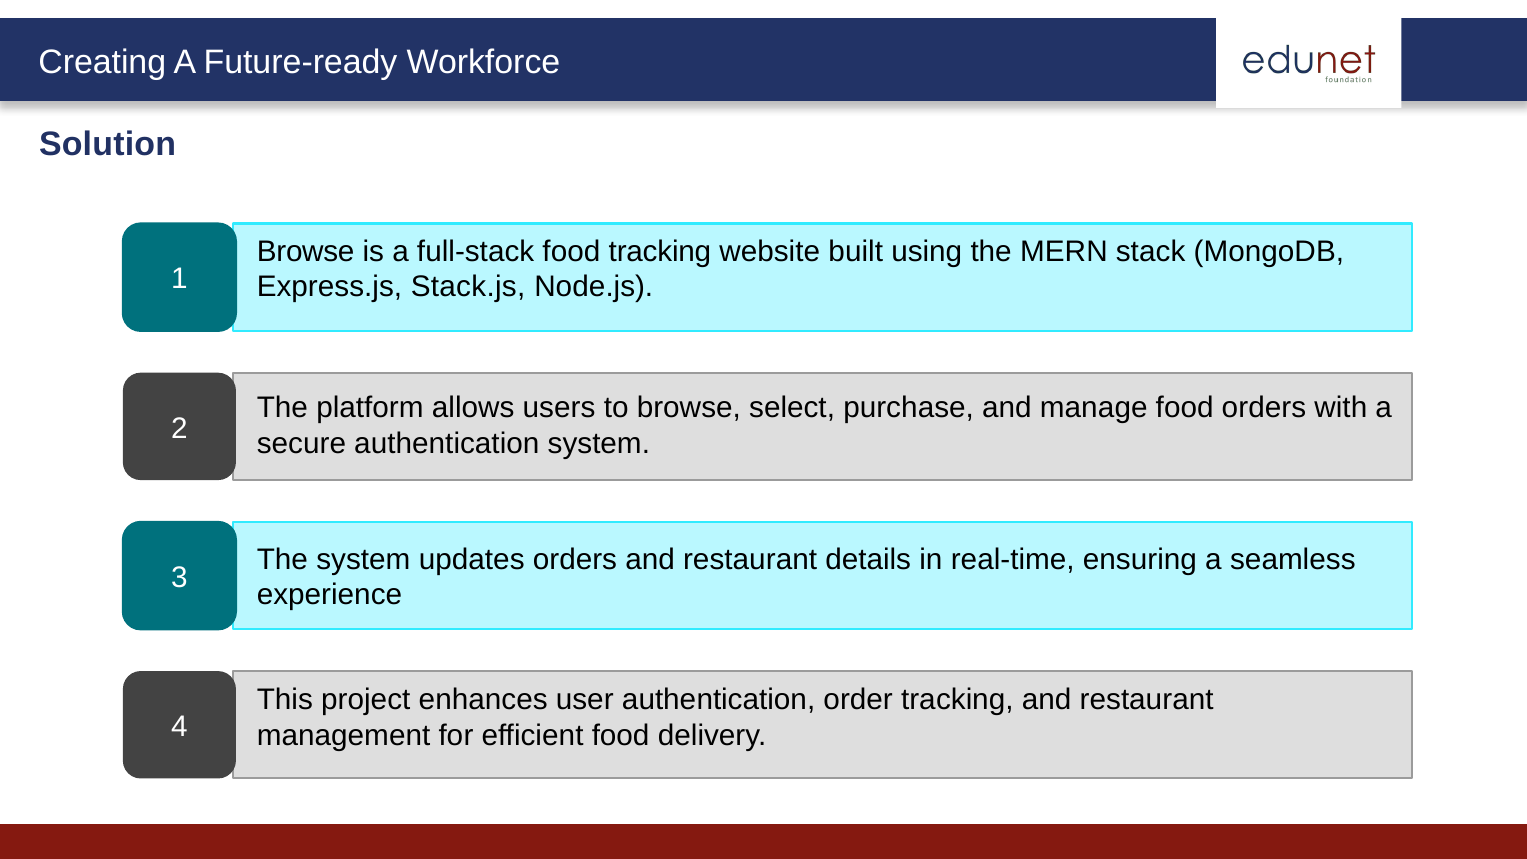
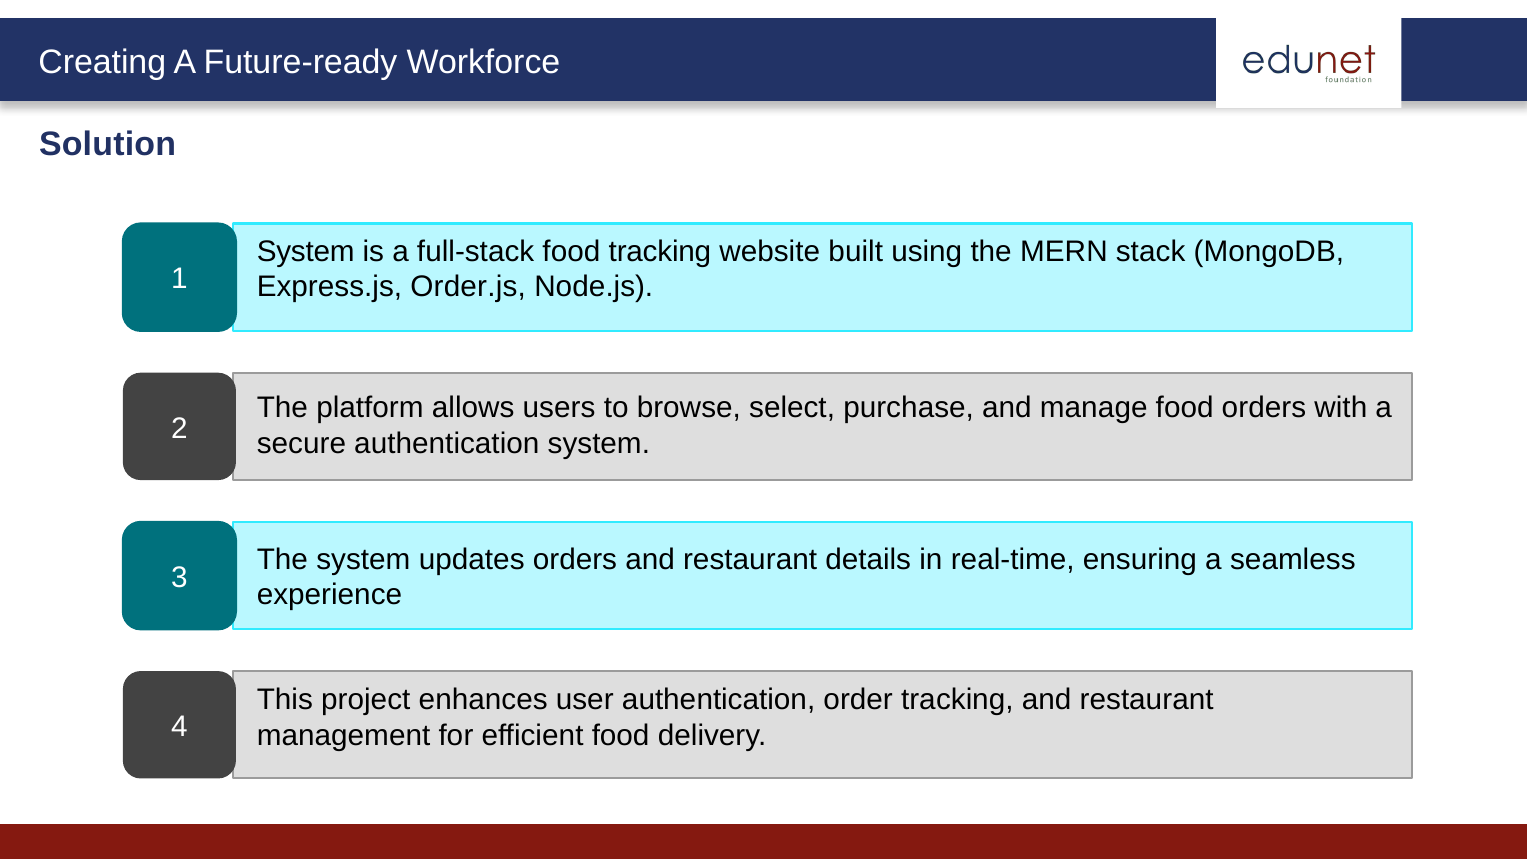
Browse at (306, 251): Browse -> System
Stack.js: Stack.js -> Order.js
